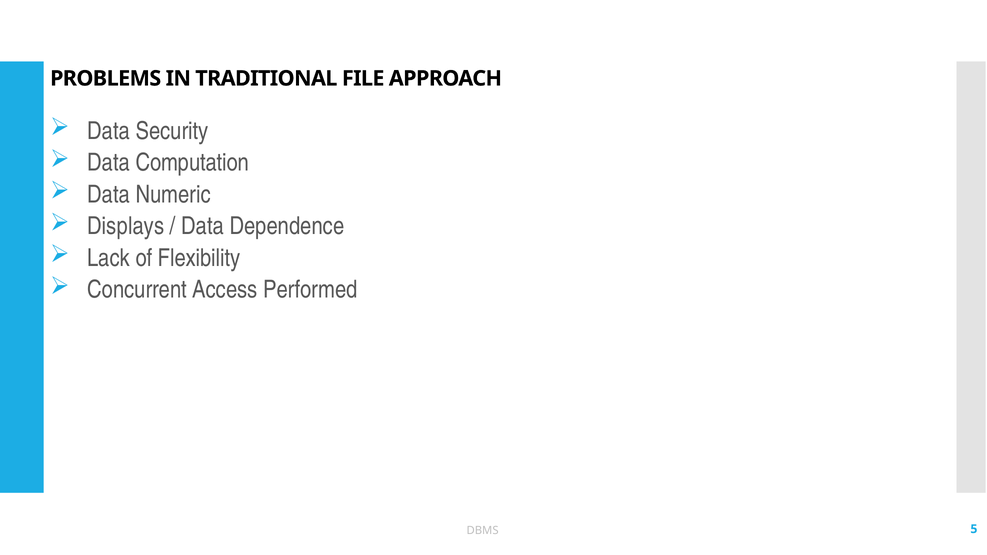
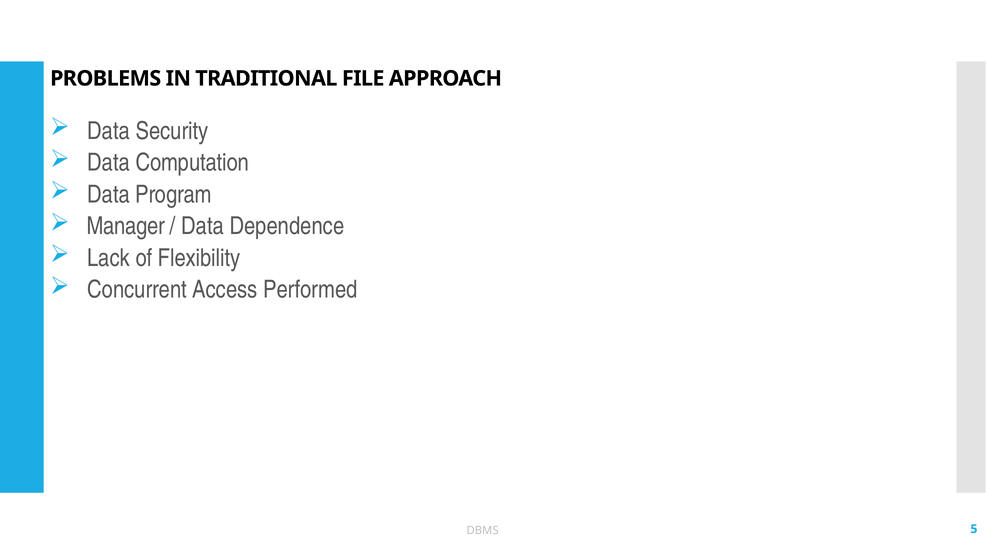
Numeric: Numeric -> Program
Displays: Displays -> Manager
